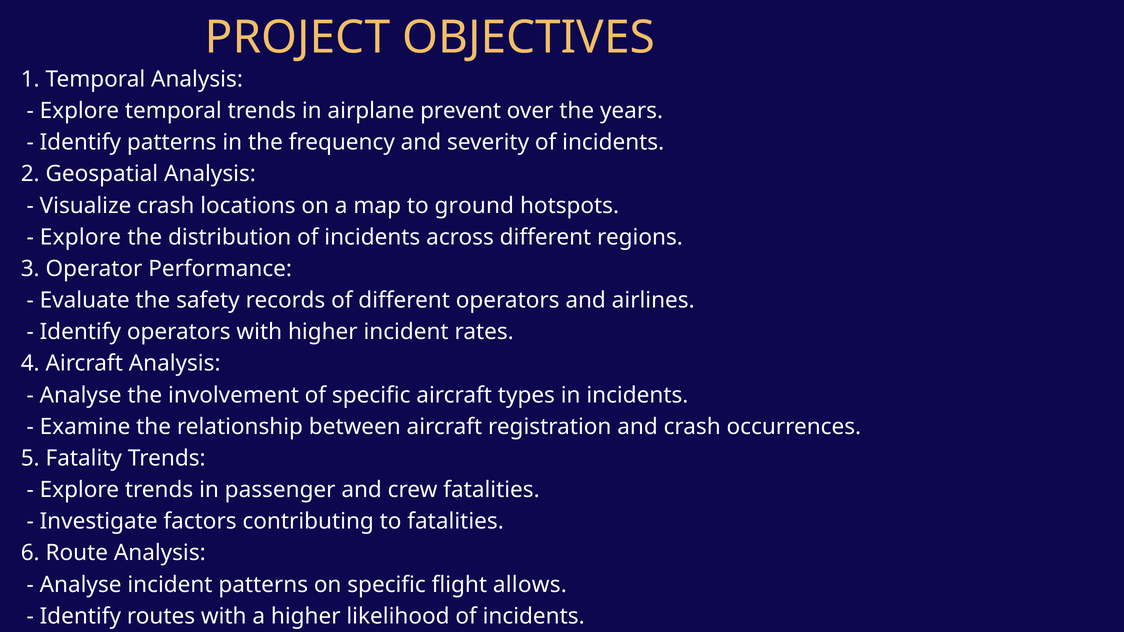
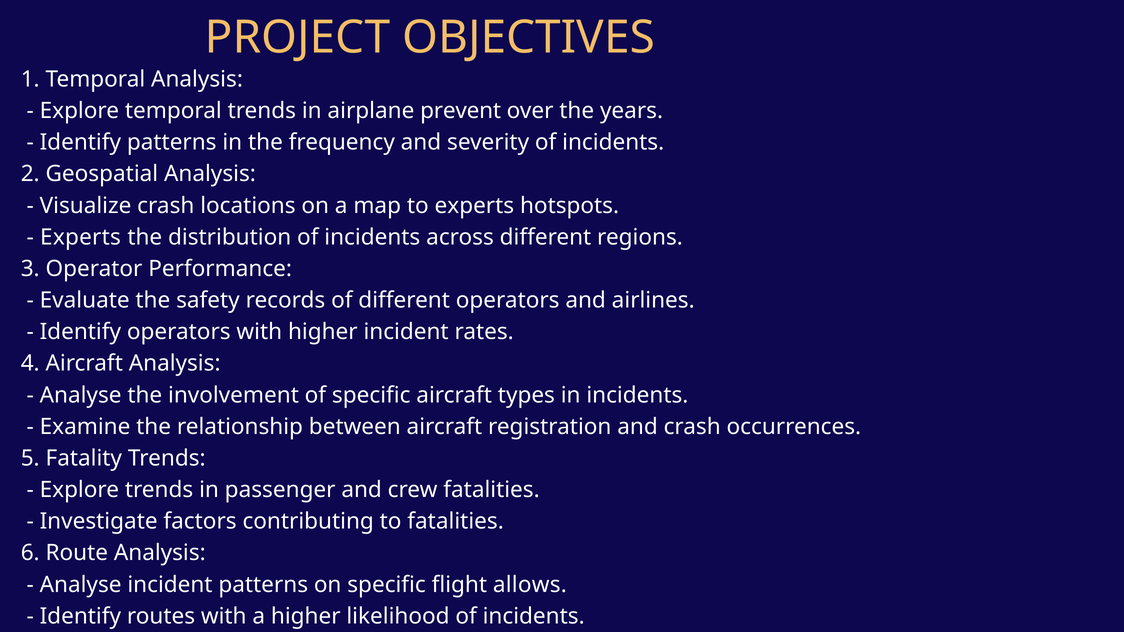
to ground: ground -> experts
Explore at (80, 237): Explore -> Experts
